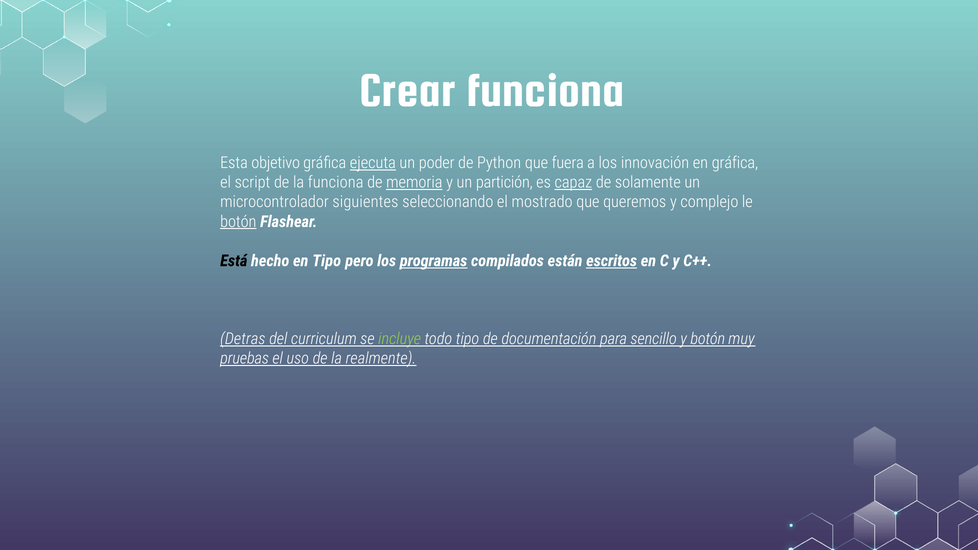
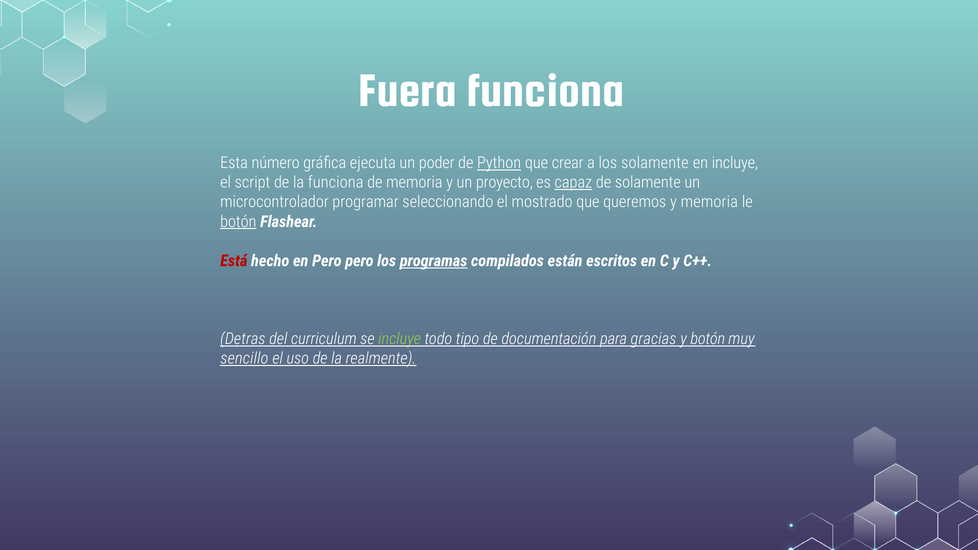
Crear: Crear -> Fuera
objetivo: objetivo -> número
ejecuta underline: present -> none
Python underline: none -> present
fuera: fuera -> crear
los innovación: innovación -> solamente
en gráfica: gráfica -> incluye
memoria at (414, 183) underline: present -> none
partición: partición -> proyecto
siguientes: siguientes -> programar
y complejo: complejo -> memoria
Está colour: black -> red
en Tipo: Tipo -> Pero
escritos underline: present -> none
sencillo: sencillo -> gracias
pruebas: pruebas -> sencillo
